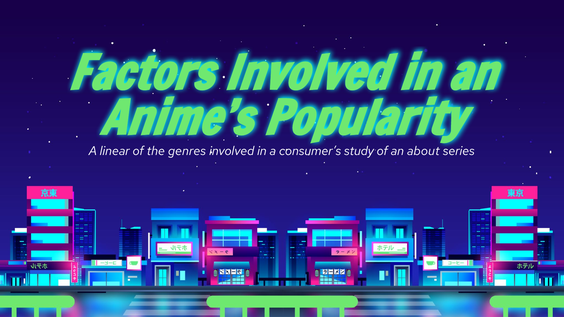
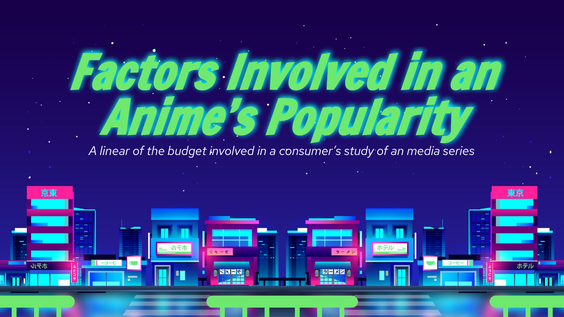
genres: genres -> budget
about: about -> media
